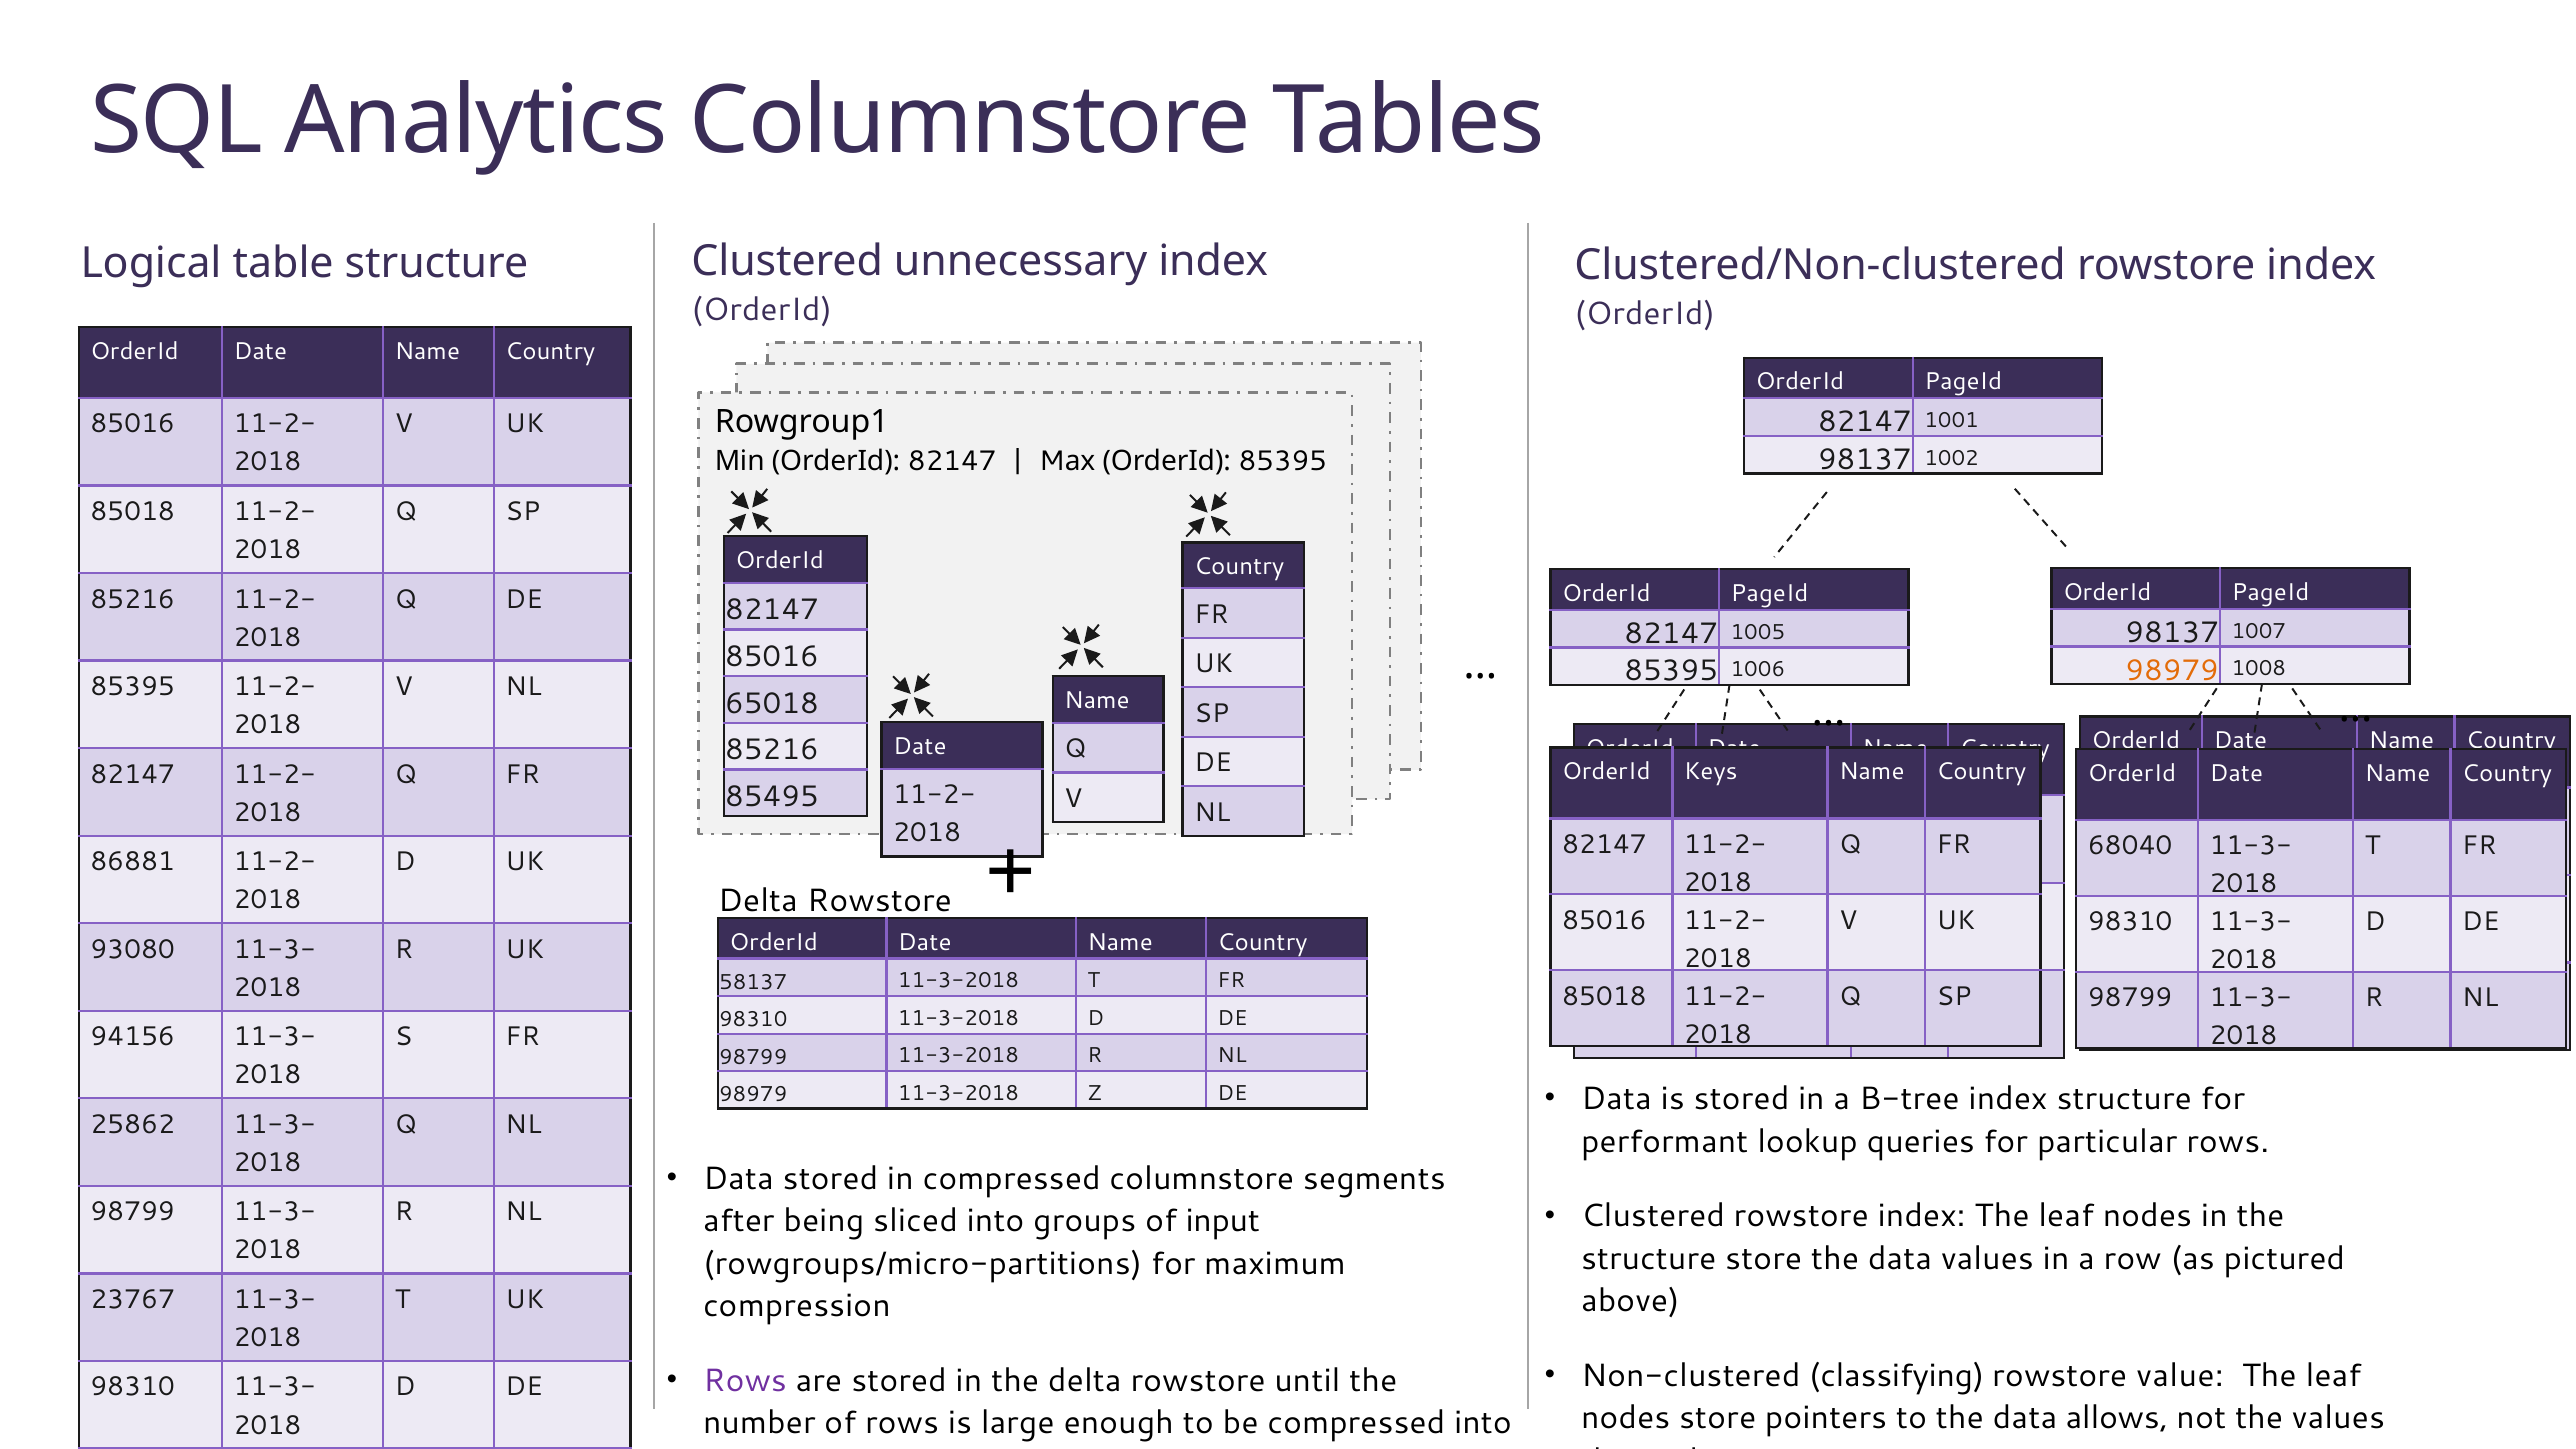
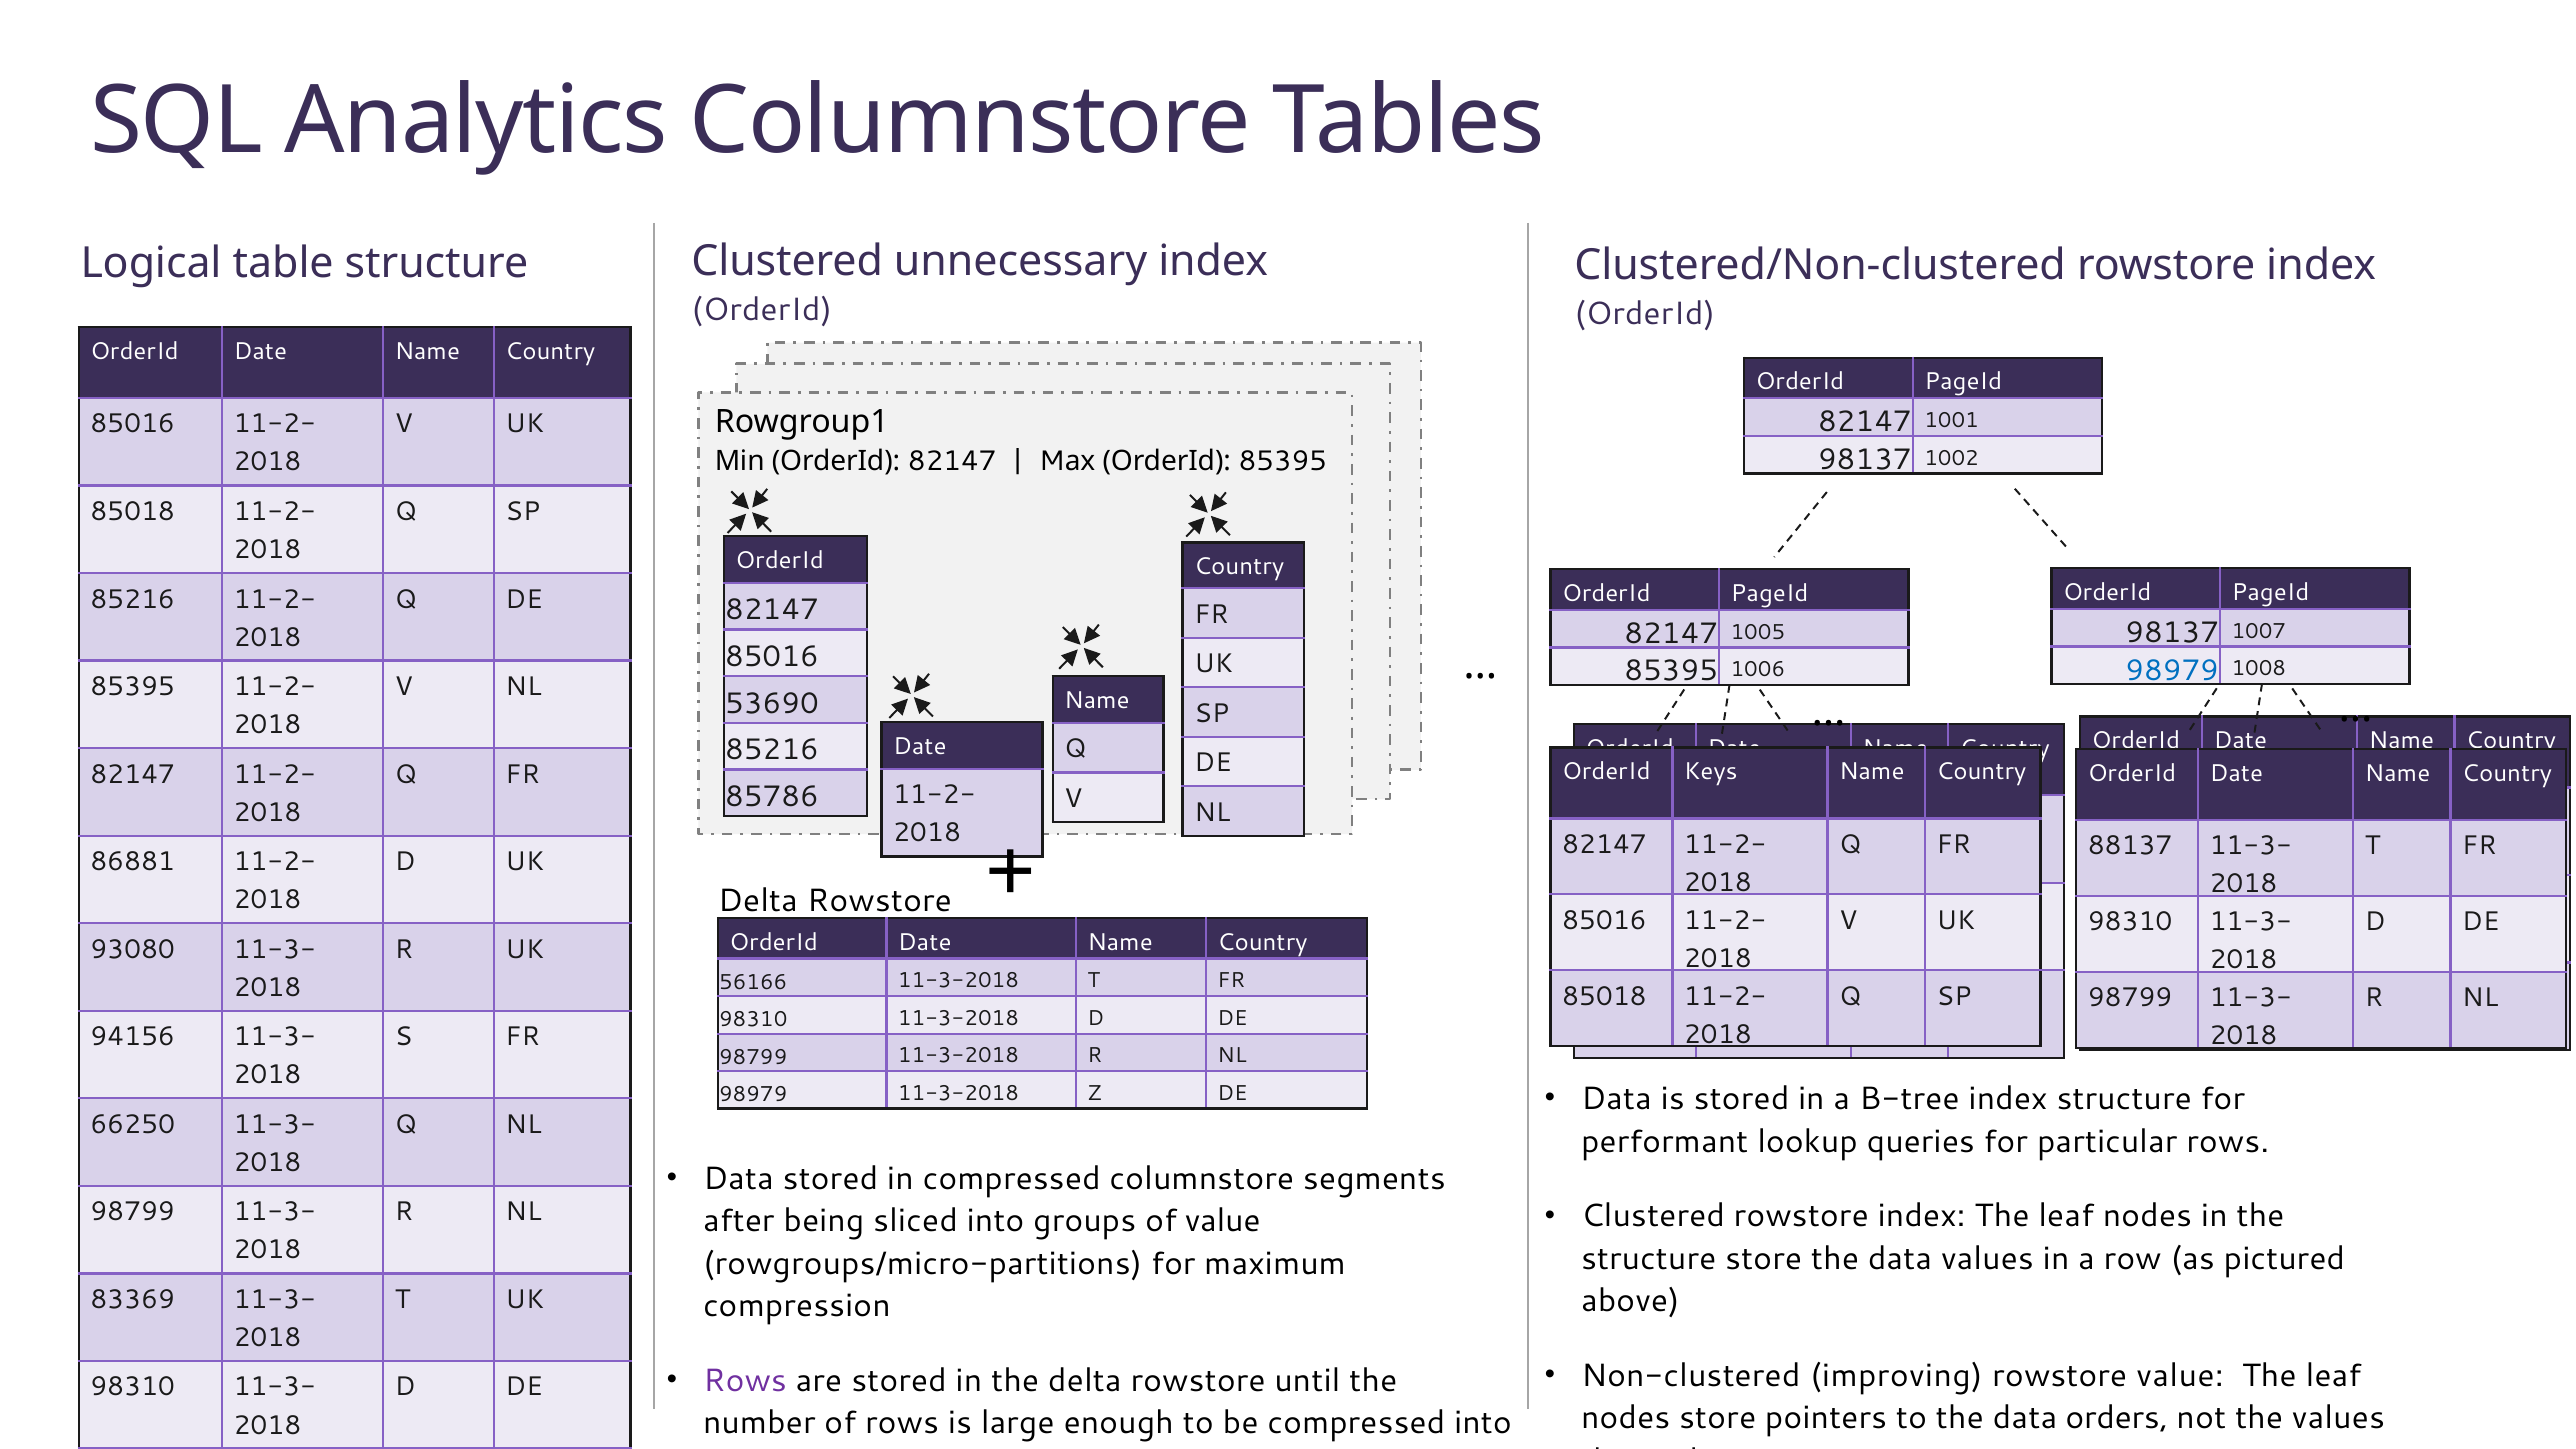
98979 at (2172, 670) colour: orange -> blue
65018: 65018 -> 53690
85495: 85495 -> 85786
68040: 68040 -> 88137
58137: 58137 -> 56166
25862: 25862 -> 66250
of input: input -> value
23767: 23767 -> 83369
classifying: classifying -> improving
allows: allows -> orders
